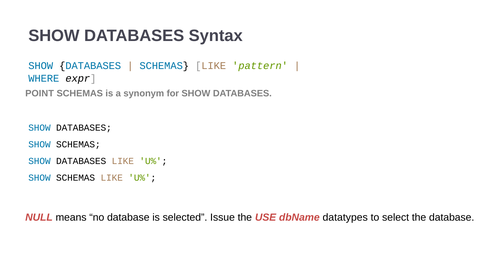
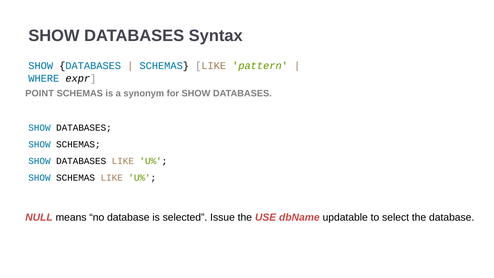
datatypes: datatypes -> updatable
